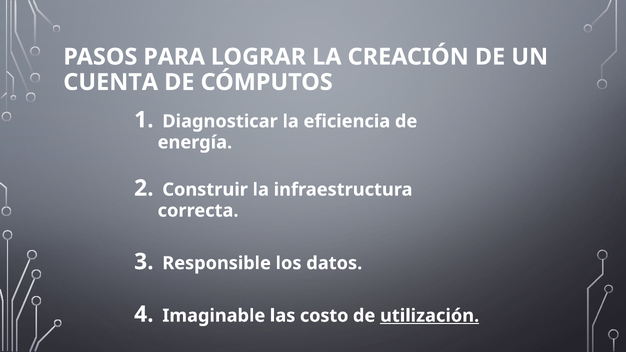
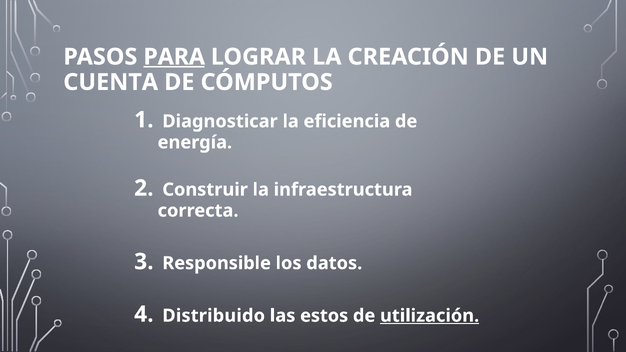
PARA underline: none -> present
Imaginable: Imaginable -> Distribuido
costo: costo -> estos
